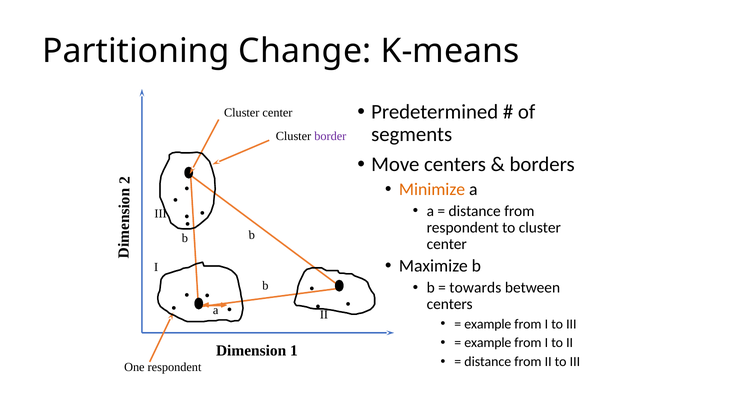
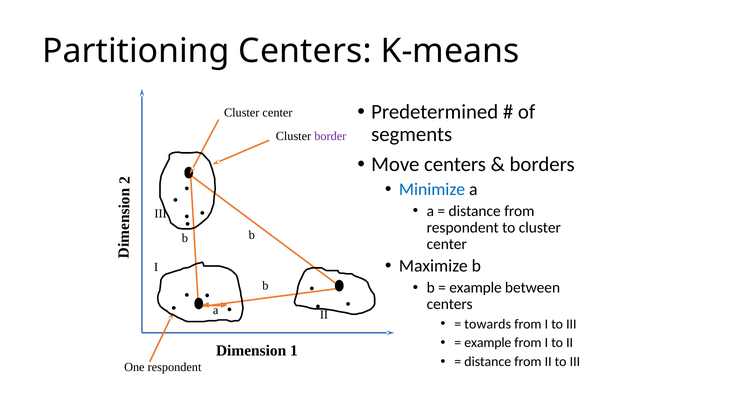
Partitioning Change: Change -> Centers
Minimize colour: orange -> blue
towards at (475, 288): towards -> example
example at (488, 324): example -> towards
